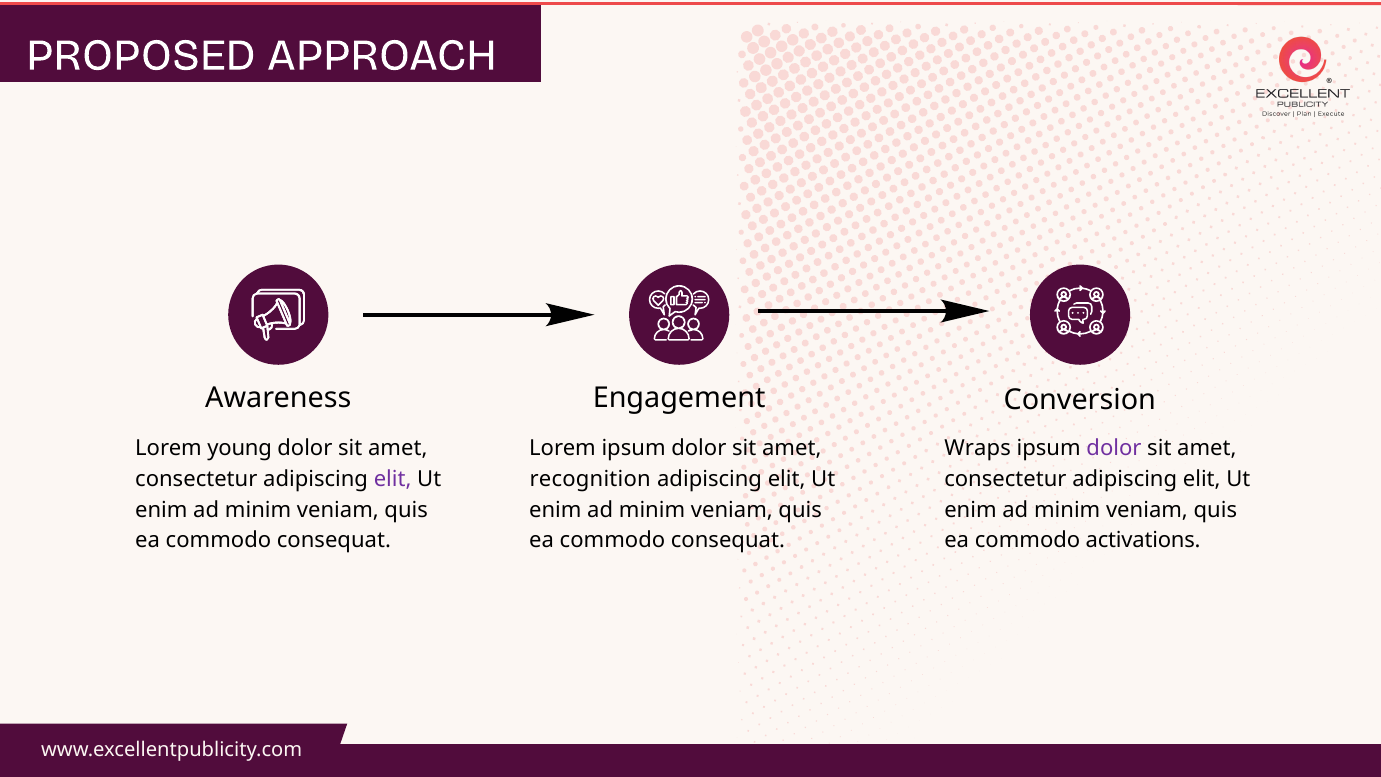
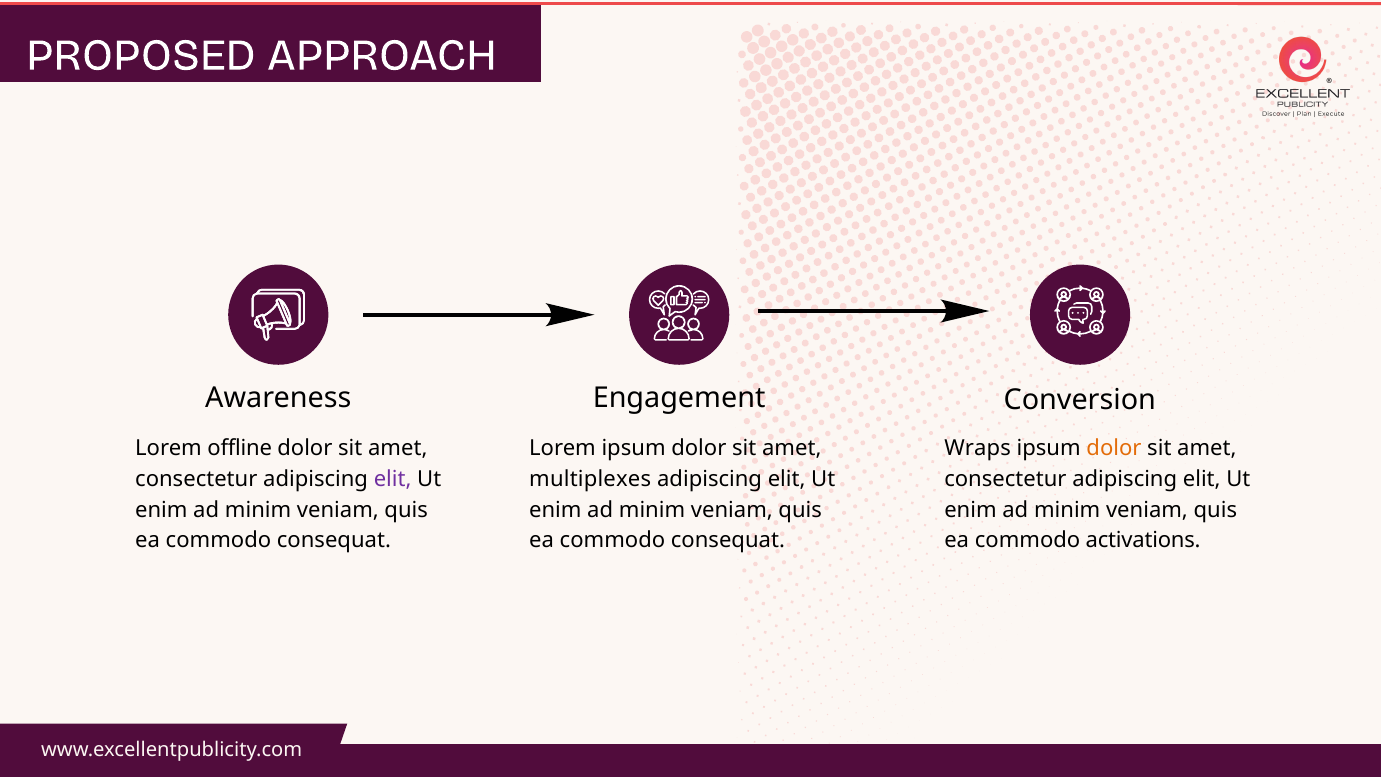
young: young -> offline
dolor at (1114, 448) colour: purple -> orange
recognition: recognition -> multiplexes
